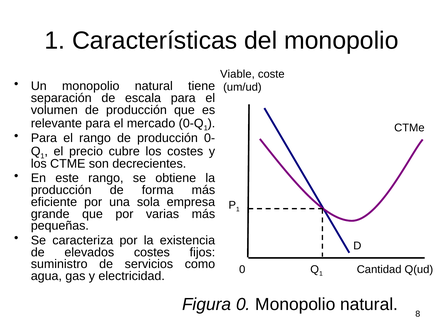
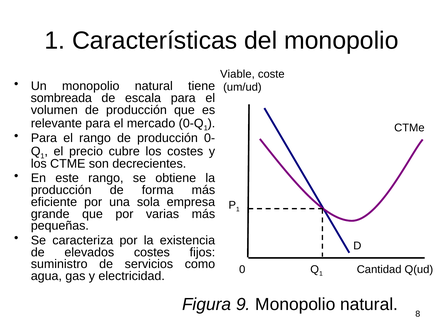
separación: separación -> sombreada
Figura 0: 0 -> 9
